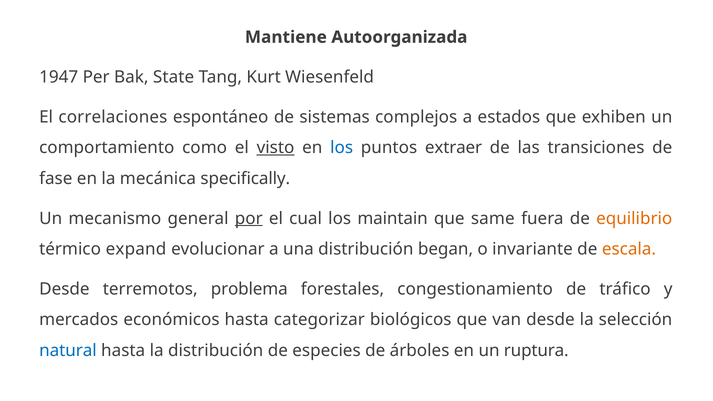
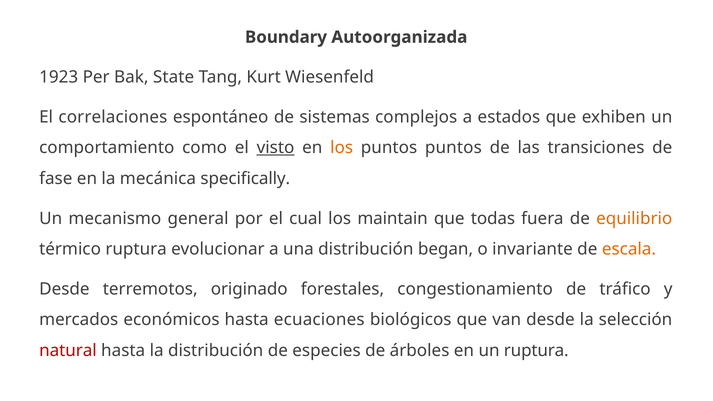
Mantiene: Mantiene -> Boundary
1947: 1947 -> 1923
los at (342, 148) colour: blue -> orange
puntos extraer: extraer -> puntos
por underline: present -> none
same: same -> todas
térmico expand: expand -> ruptura
problema: problema -> originado
categorizar: categorizar -> ecuaciones
natural colour: blue -> red
